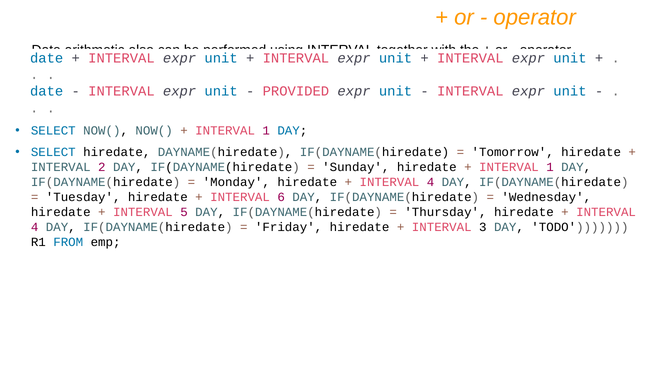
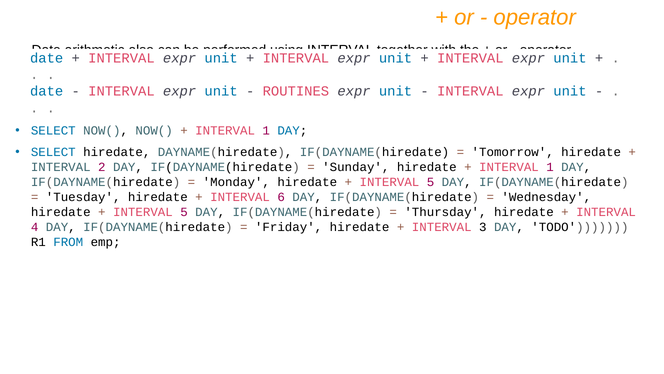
PROVIDED: PROVIDED -> ROUTINES
4 at (431, 182): 4 -> 5
